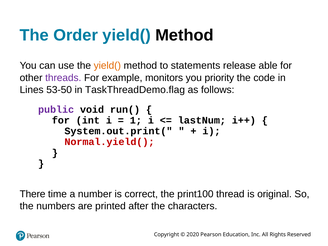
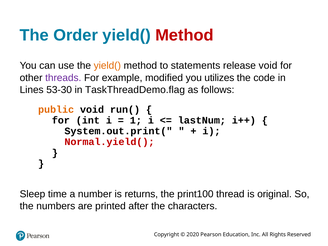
Method at (184, 35) colour: black -> red
release able: able -> void
monitors: monitors -> modified
priority: priority -> utilizes
53-50: 53-50 -> 53-30
public colour: purple -> orange
There: There -> Sleep
correct: correct -> returns
